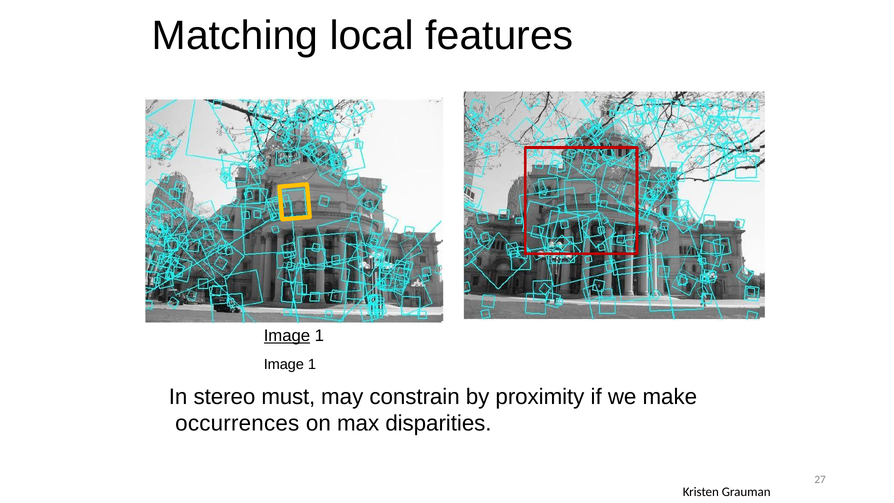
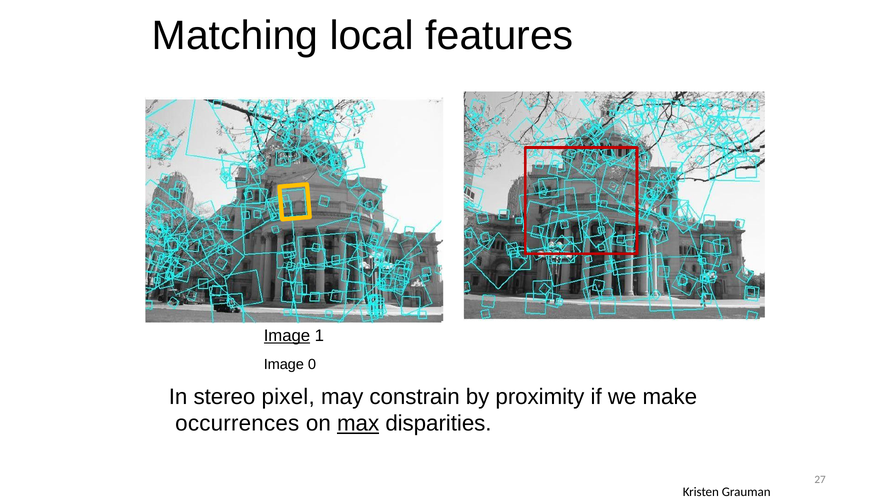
1 at (312, 364): 1 -> 0
must: must -> pixel
max underline: none -> present
